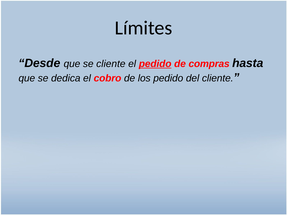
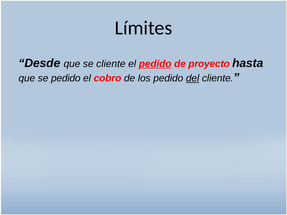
compras: compras -> proyecto
se dedica: dedica -> pedido
del underline: none -> present
